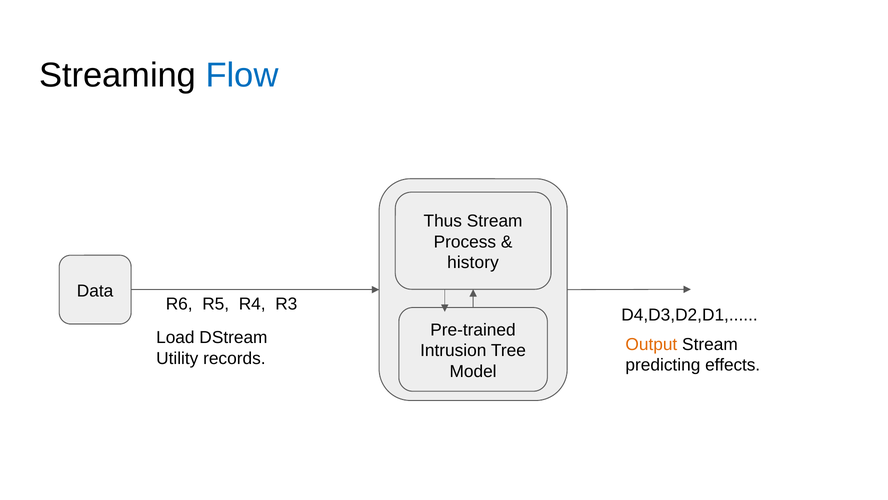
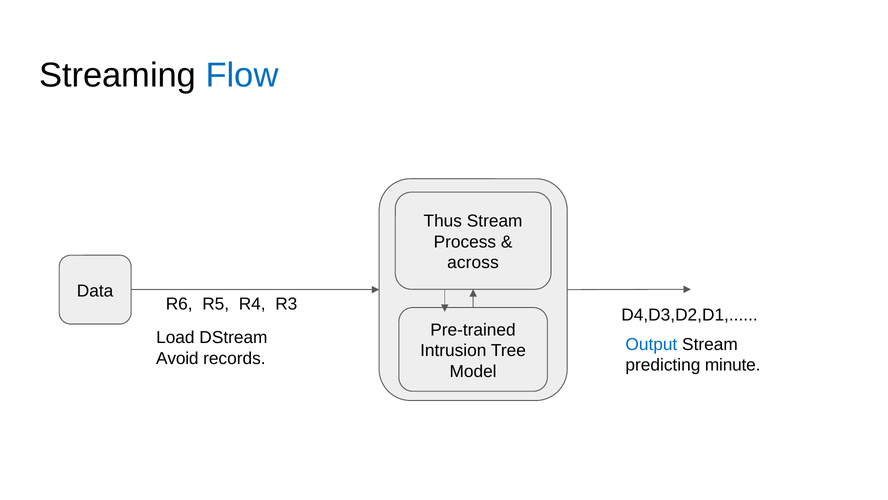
history: history -> across
Output colour: orange -> blue
Utility: Utility -> Avoid
effects: effects -> minute
